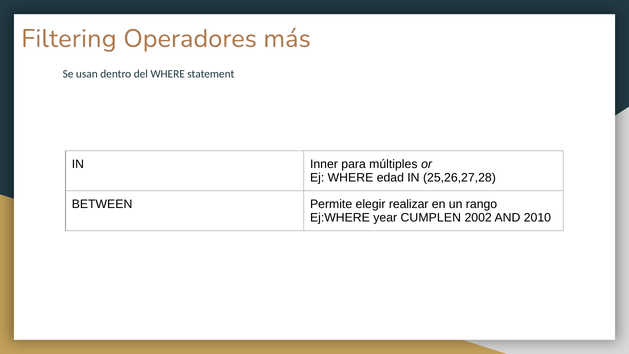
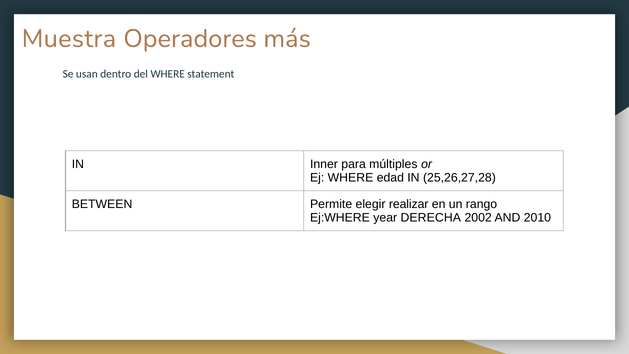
Filtering: Filtering -> Muestra
CUMPLEN: CUMPLEN -> DERECHA
